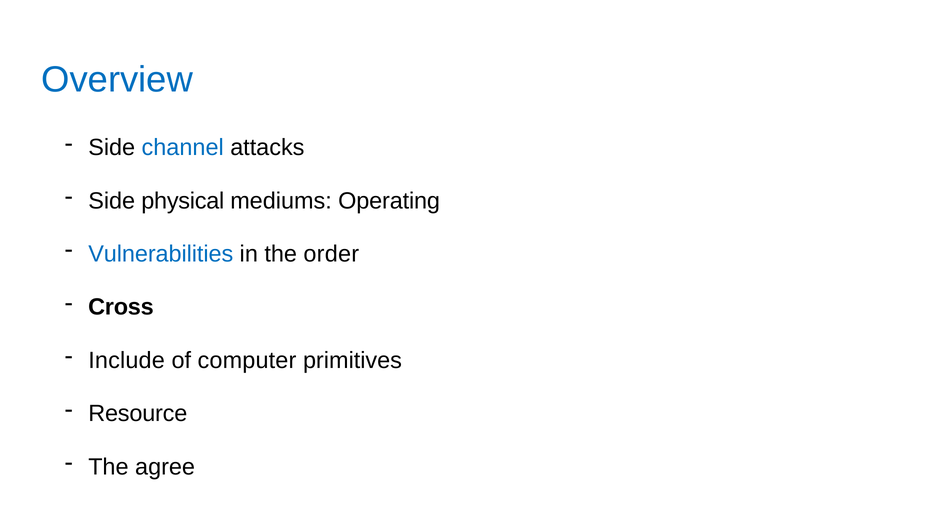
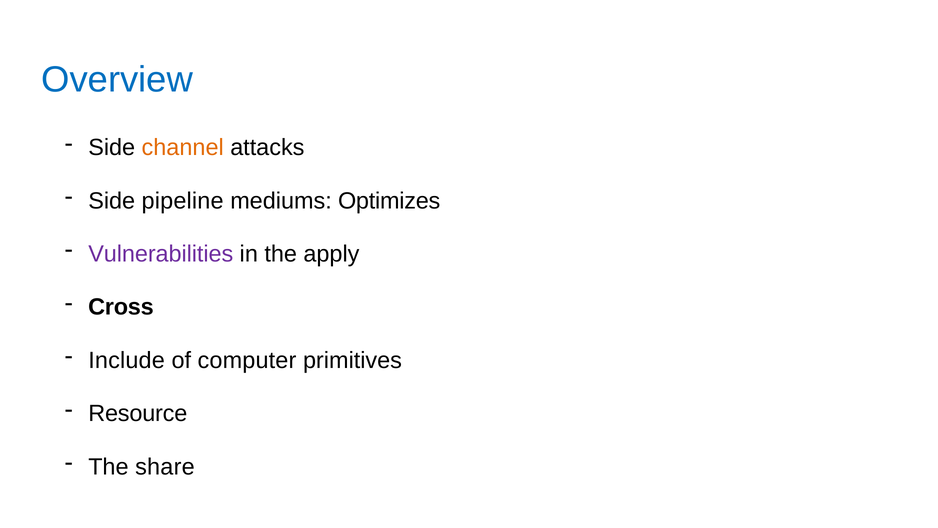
channel colour: blue -> orange
physical: physical -> pipeline
Operating: Operating -> Optimizes
Vulnerabilities colour: blue -> purple
order: order -> apply
agree: agree -> share
